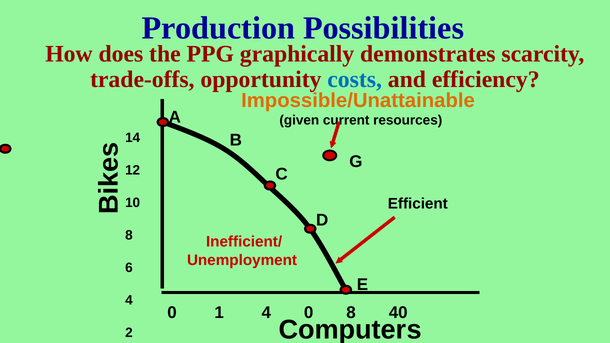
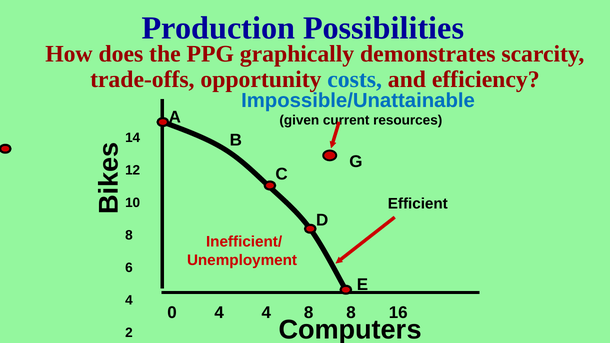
Impossible/Unattainable colour: orange -> blue
0 1: 1 -> 4
4 0: 0 -> 8
40: 40 -> 16
